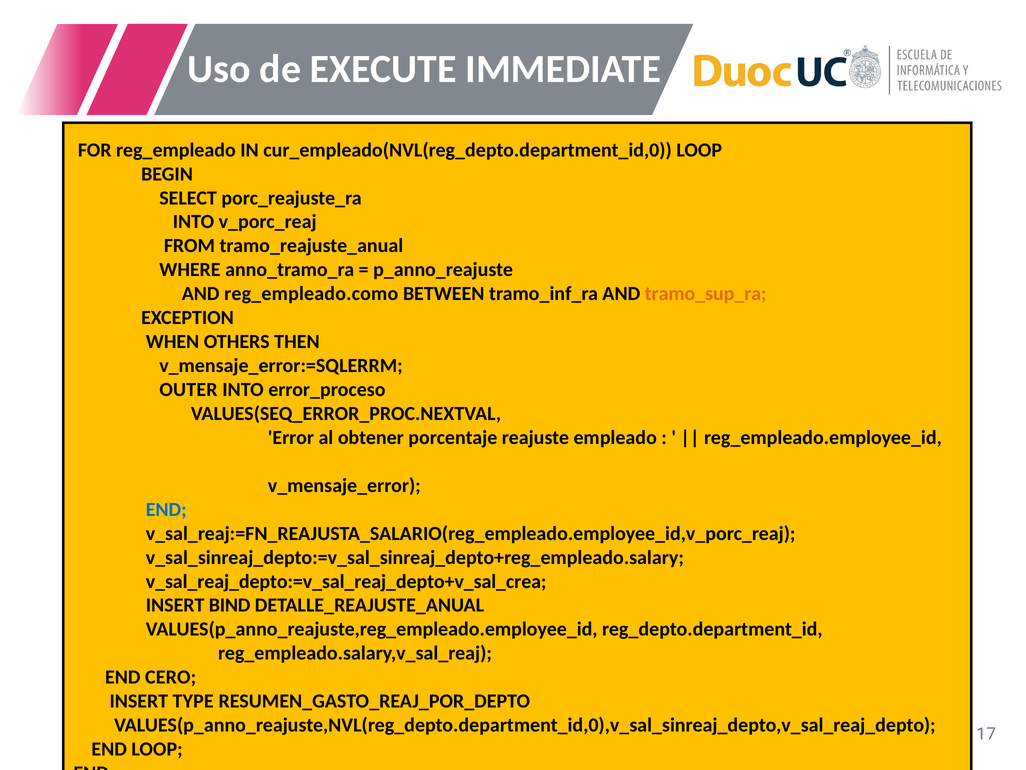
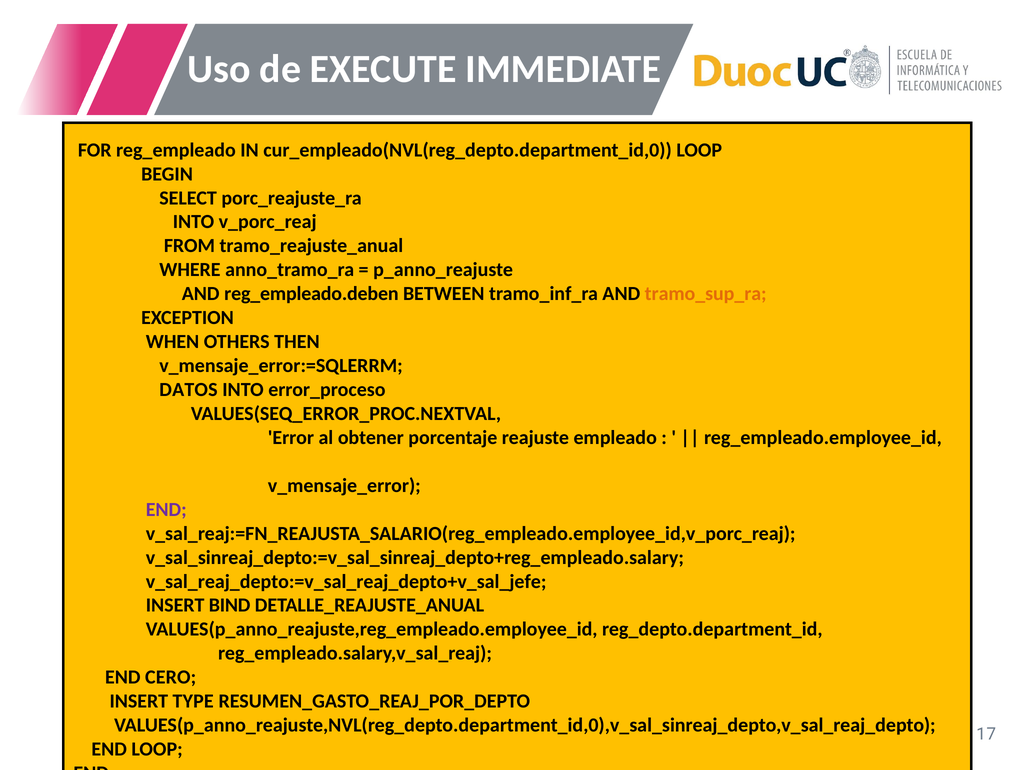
reg_empleado.como: reg_empleado.como -> reg_empleado.deben
OUTER: OUTER -> DATOS
END at (166, 509) colour: blue -> purple
v_sal_reaj_depto:=v_sal_reaj_depto+v_sal_crea: v_sal_reaj_depto:=v_sal_reaj_depto+v_sal_crea -> v_sal_reaj_depto:=v_sal_reaj_depto+v_sal_jefe
